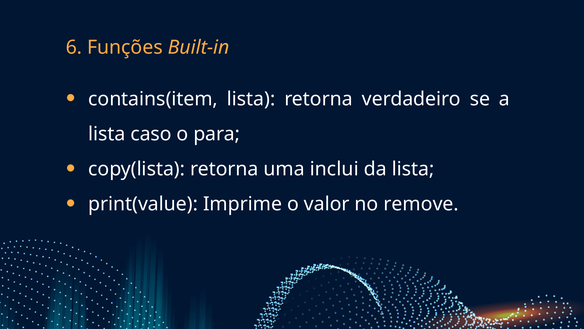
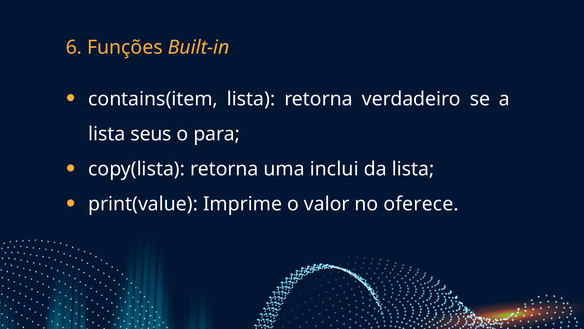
caso: caso -> seus
remove: remove -> oferece
